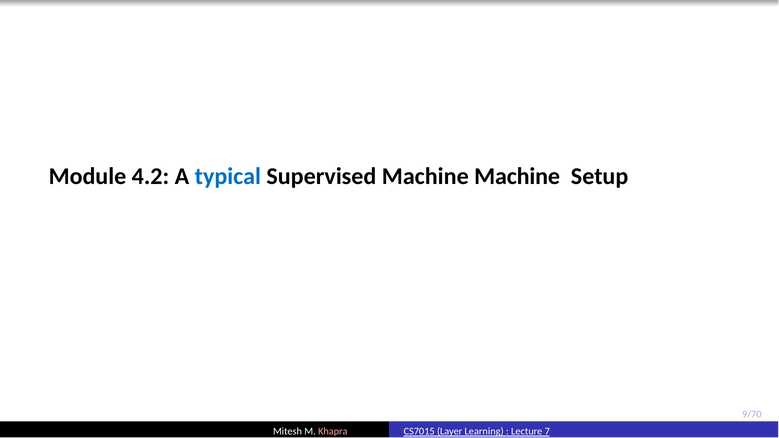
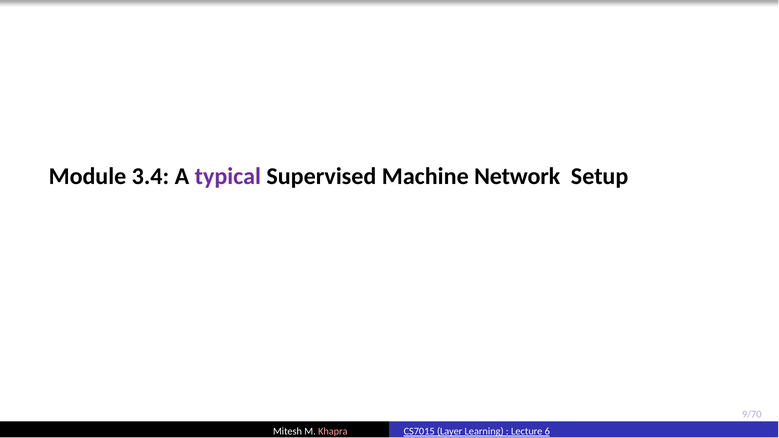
4.2: 4.2 -> 3.4
typical colour: blue -> purple
Machine Machine: Machine -> Network
7: 7 -> 6
